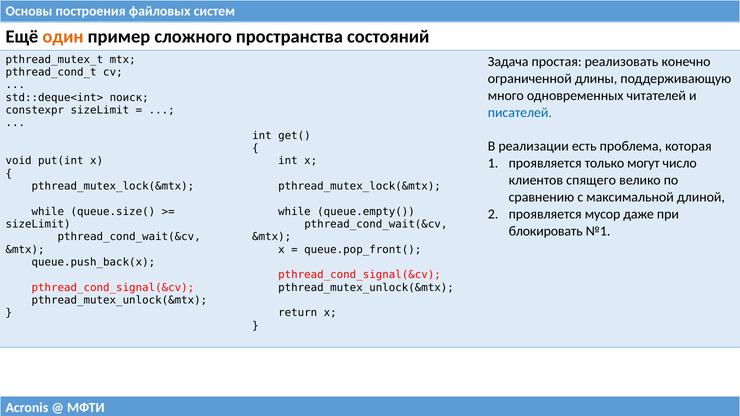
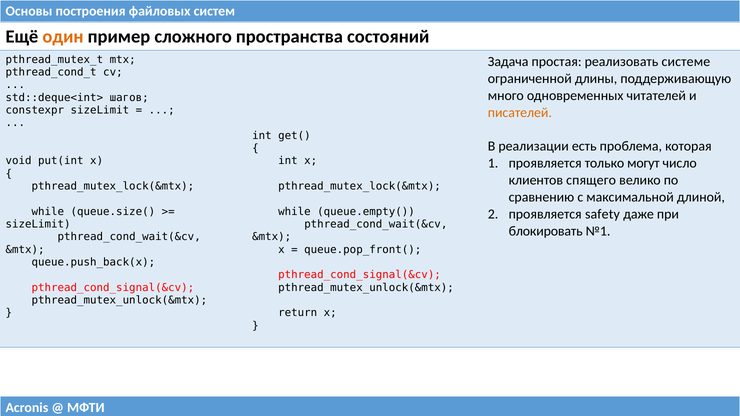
конечно: конечно -> системе
поиск: поиск -> шагов
писателей colour: blue -> orange
мусор: мусор -> safety
